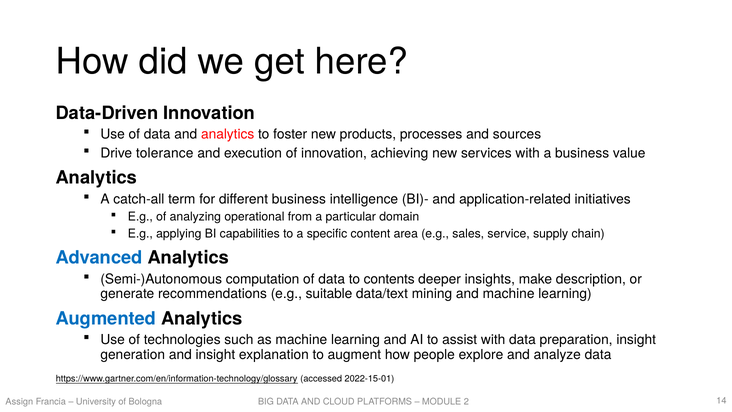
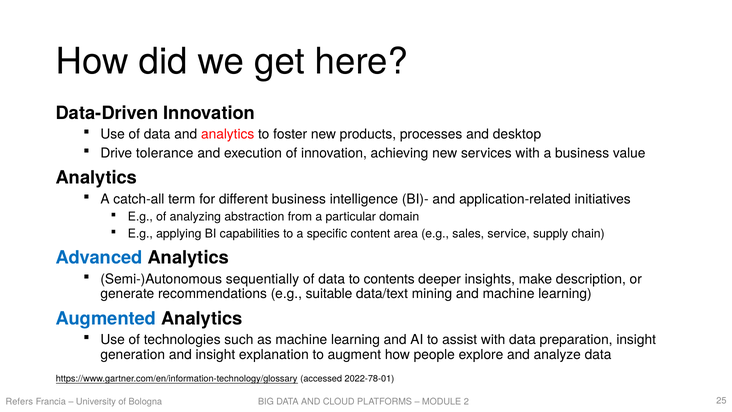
sources: sources -> desktop
operational: operational -> abstraction
computation: computation -> sequentially
2022-15-01: 2022-15-01 -> 2022-78-01
Assign: Assign -> Refers
14: 14 -> 25
